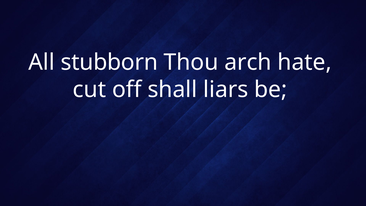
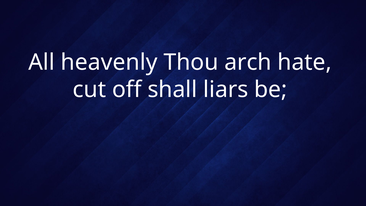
stubborn: stubborn -> heavenly
